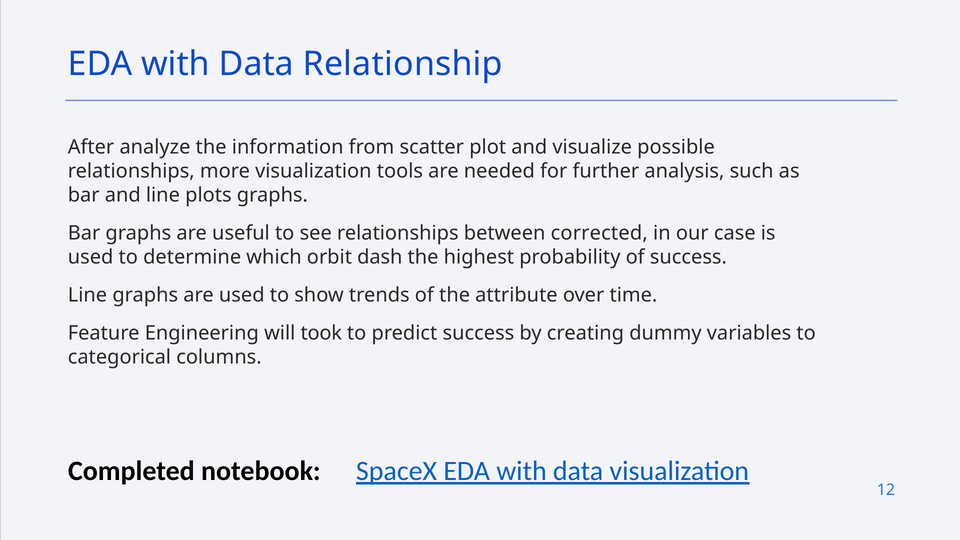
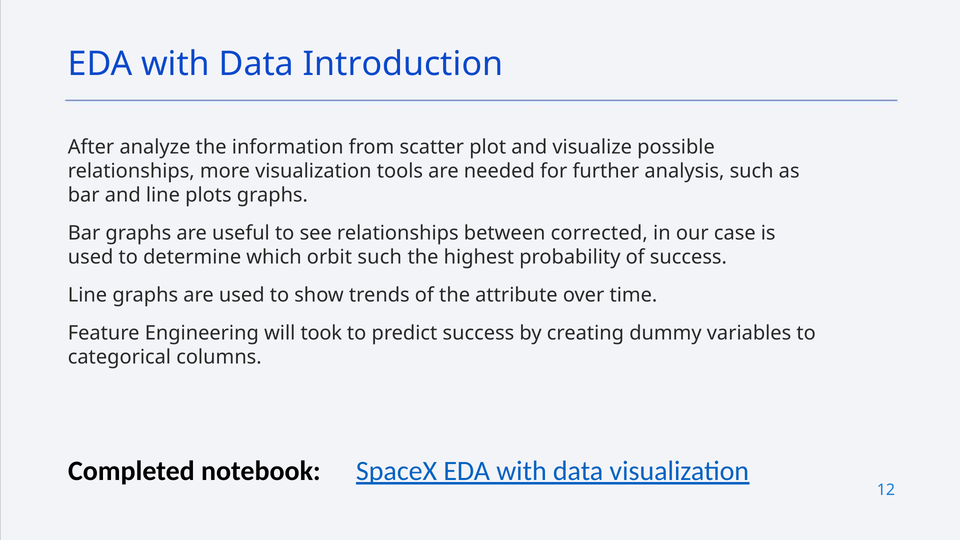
Relationship: Relationship -> Introduction
orbit dash: dash -> such
